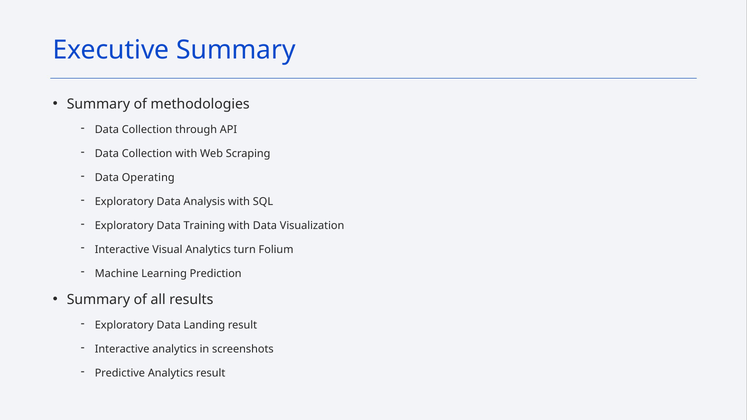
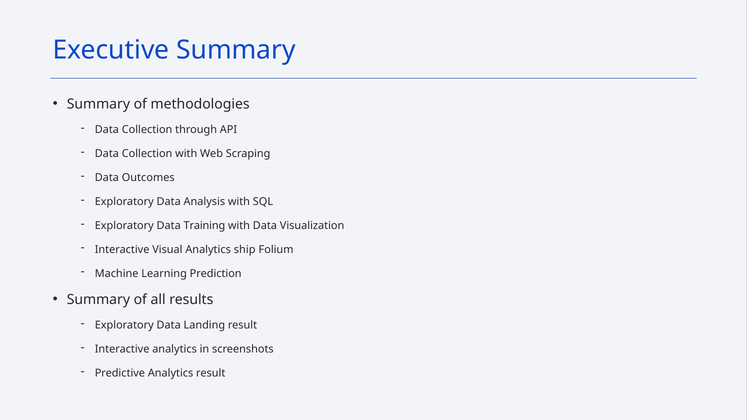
Operating: Operating -> Outcomes
turn: turn -> ship
